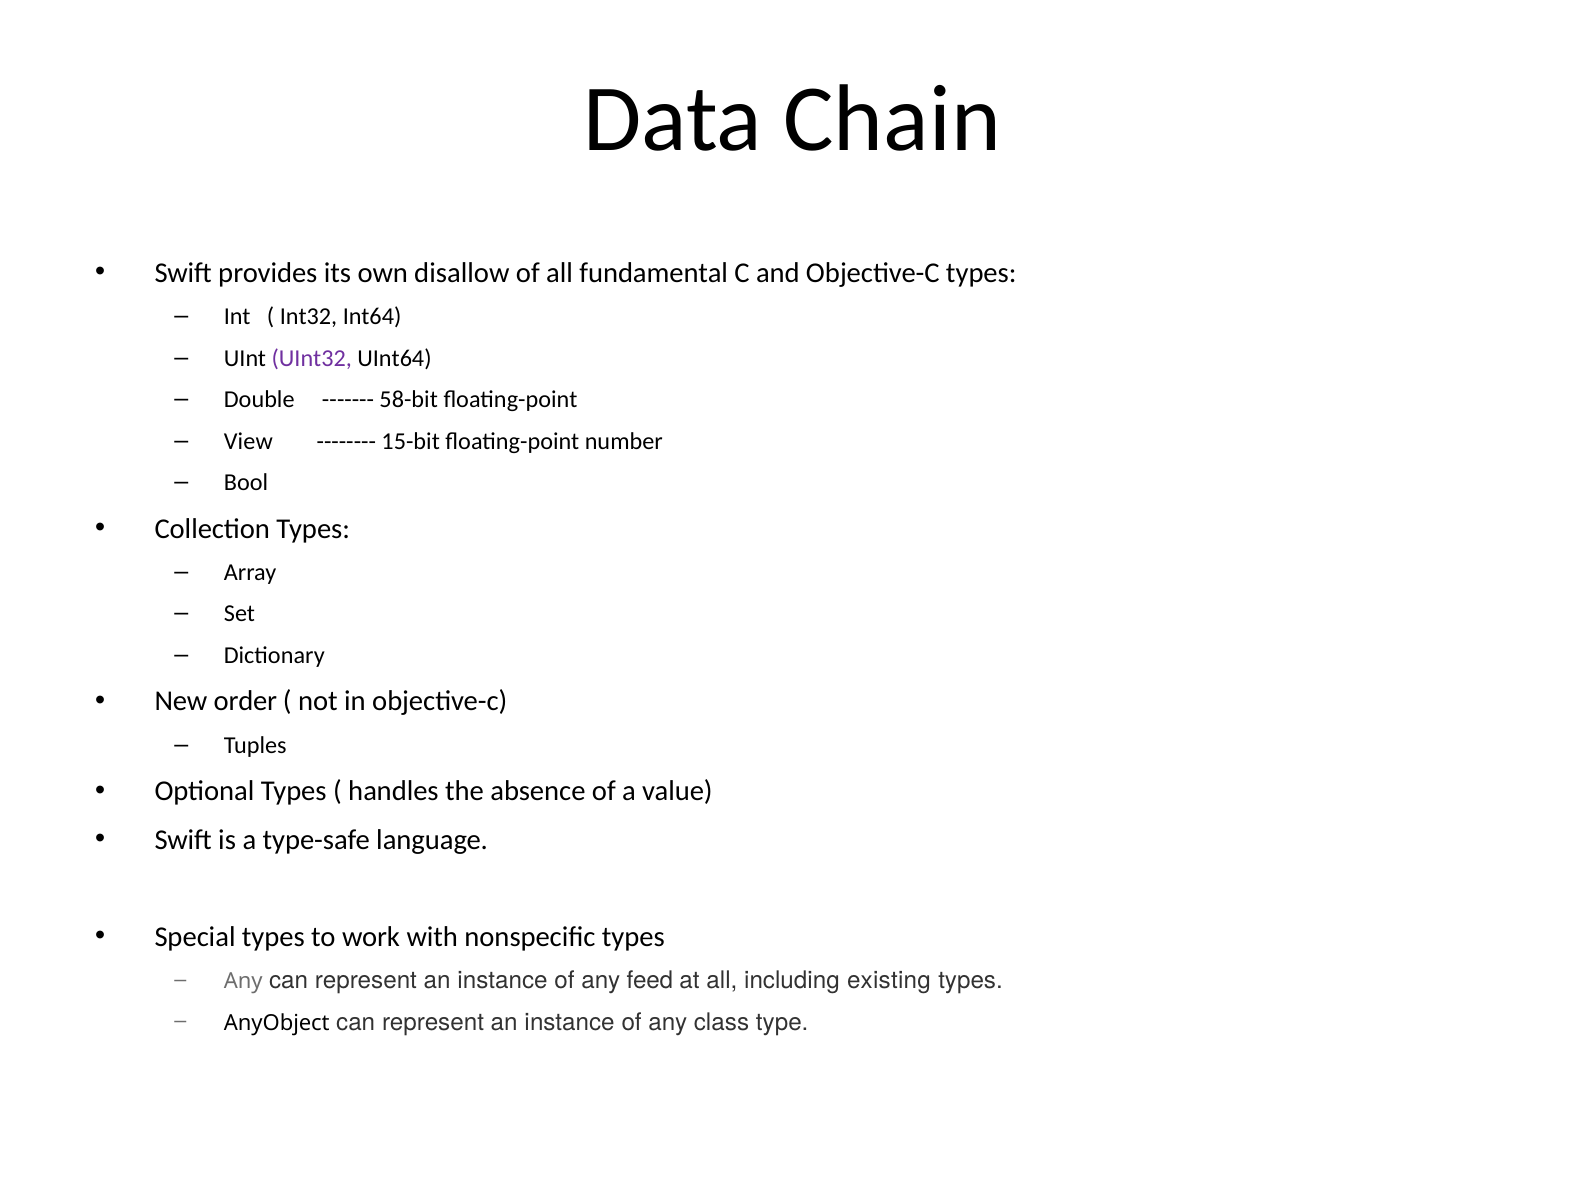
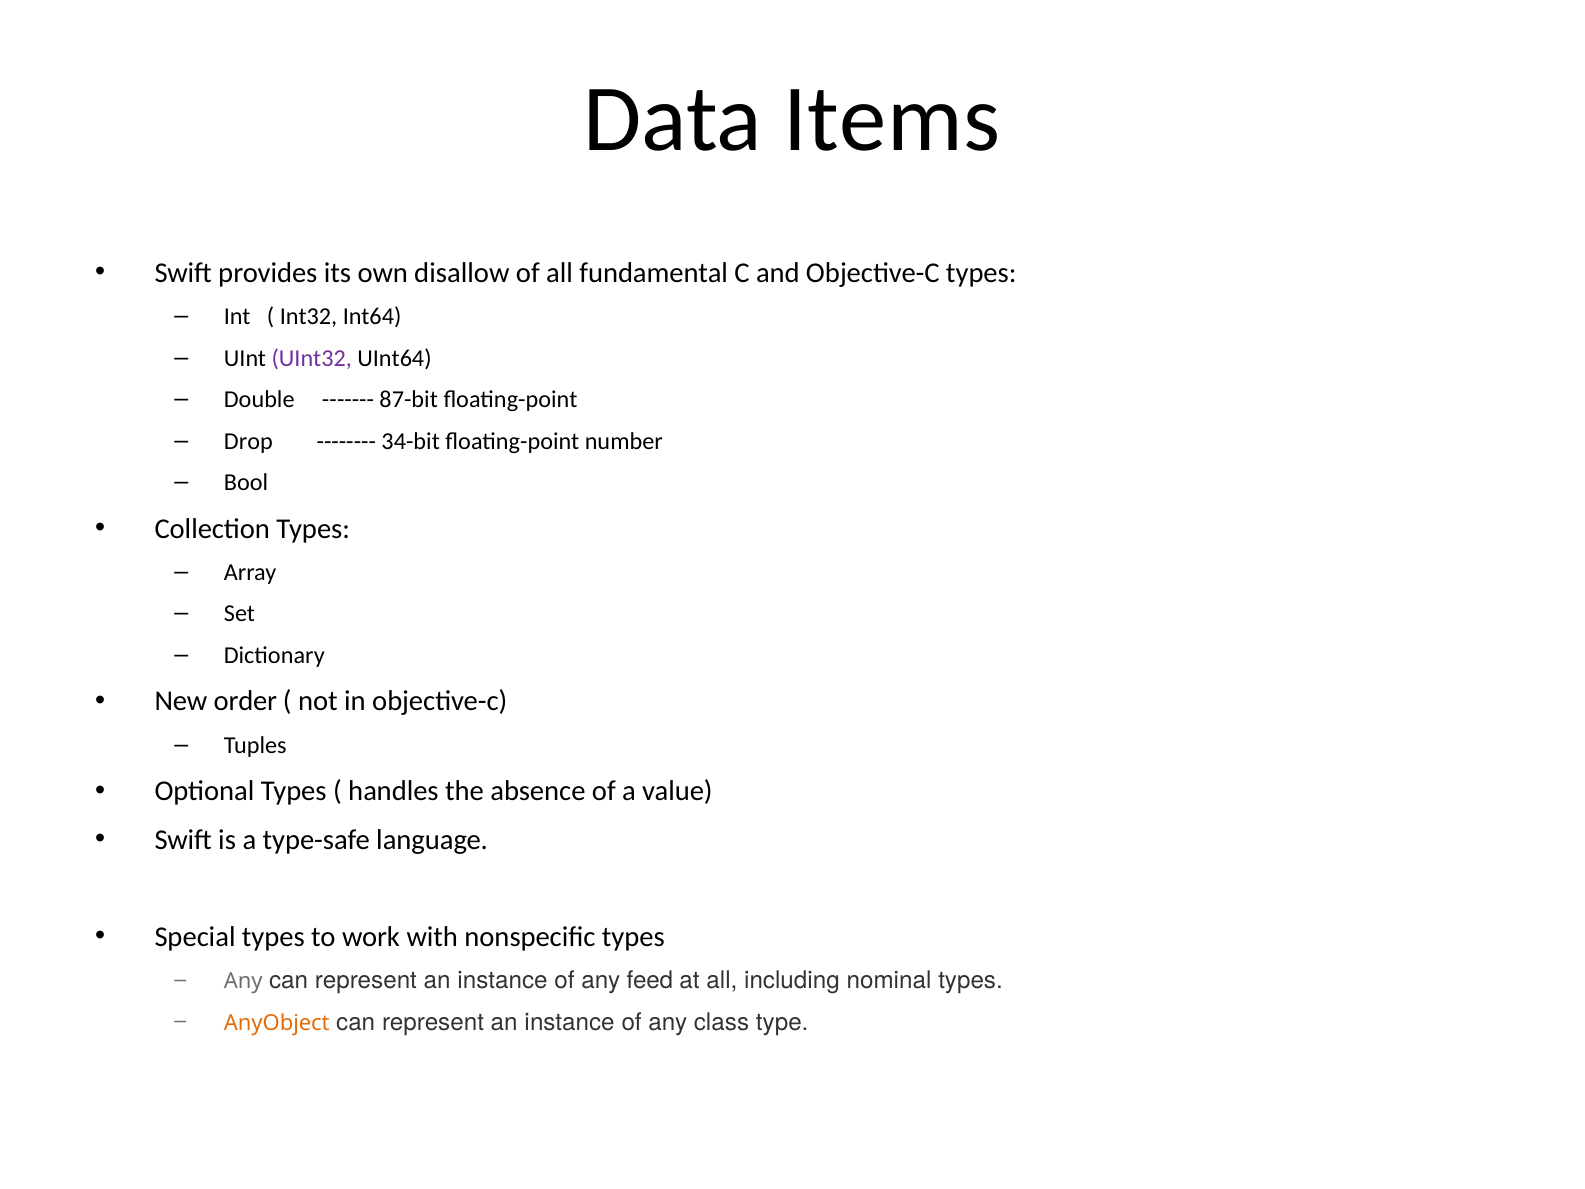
Chain: Chain -> Items
58-bit: 58-bit -> 87-bit
View: View -> Drop
15-bit: 15-bit -> 34-bit
existing: existing -> nominal
AnyObject colour: black -> orange
